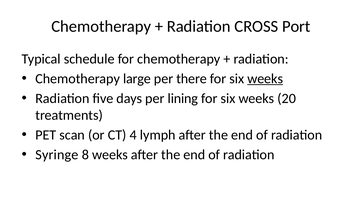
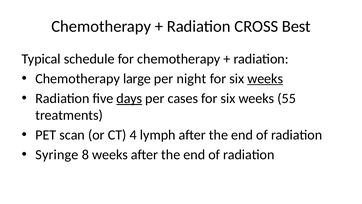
Port: Port -> Best
there: there -> night
days underline: none -> present
lining: lining -> cases
20: 20 -> 55
